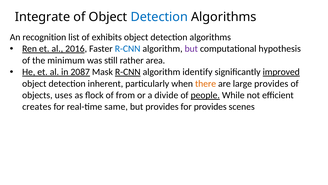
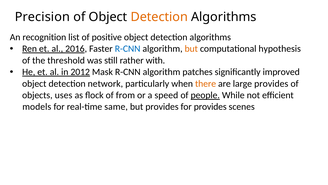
Integrate: Integrate -> Precision
Detection at (159, 17) colour: blue -> orange
exhibits: exhibits -> positive
but at (191, 49) colour: purple -> orange
minimum: minimum -> threshold
area: area -> with
2087: 2087 -> 2012
R-CNN at (128, 72) underline: present -> none
identify: identify -> patches
improved underline: present -> none
inherent: inherent -> network
divide: divide -> speed
creates: creates -> models
